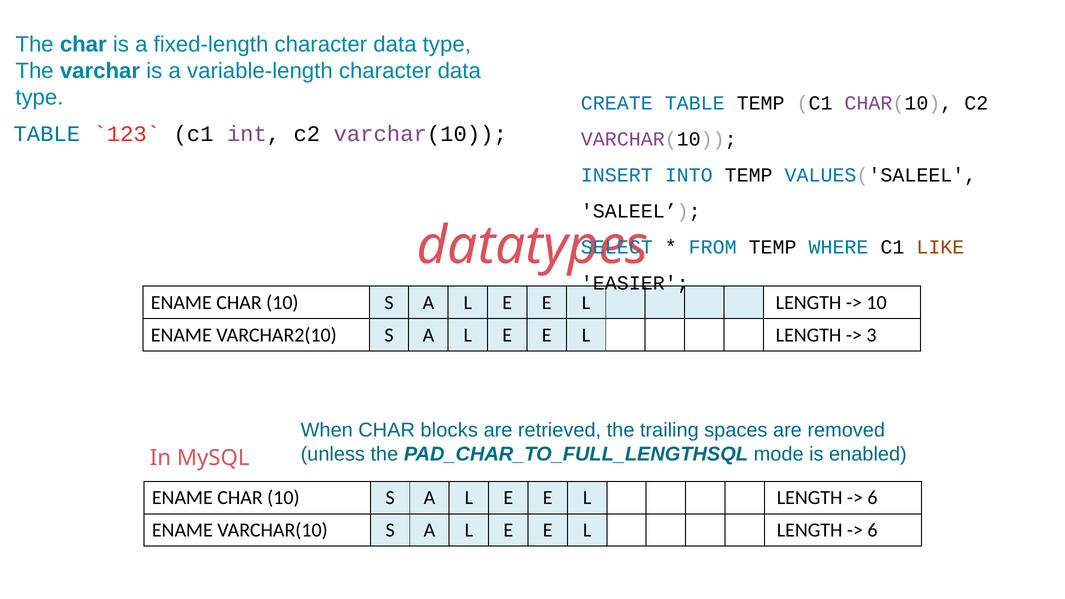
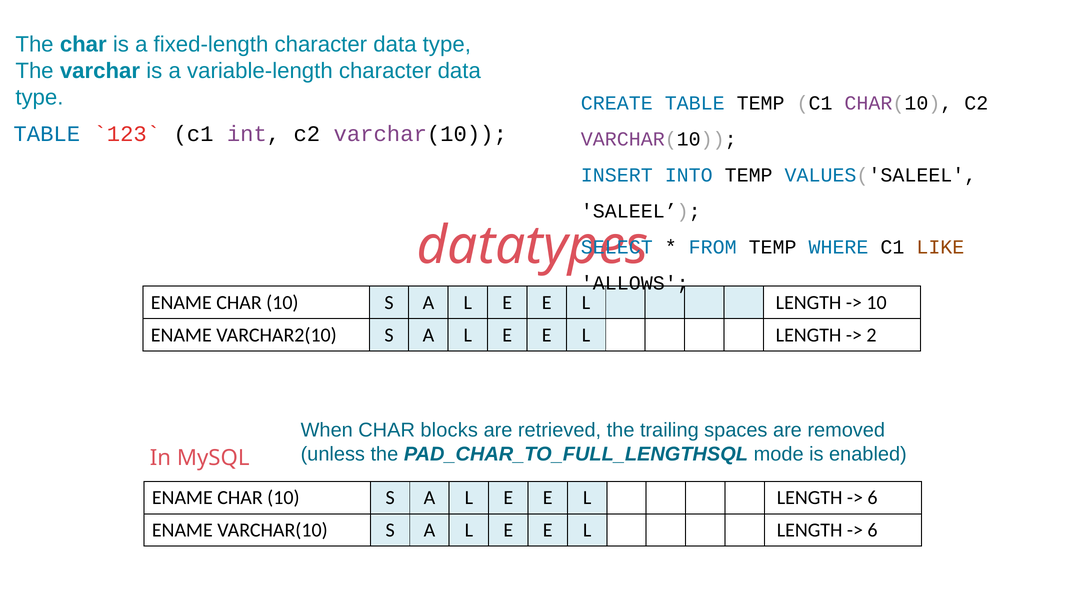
EASIER: EASIER -> ALLOWS
3: 3 -> 2
